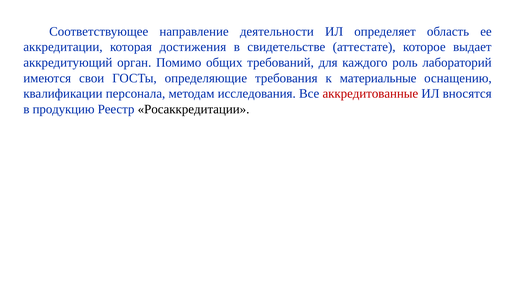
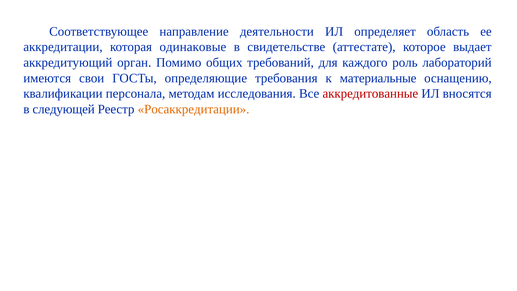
достижения: достижения -> одинаковые
продукцию: продукцию -> следующей
Росаккредитации colour: black -> orange
